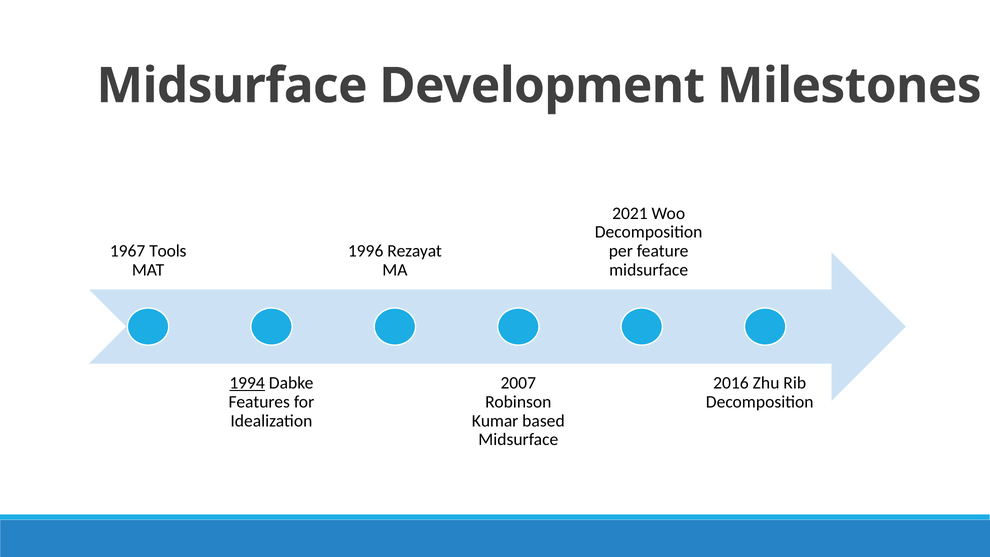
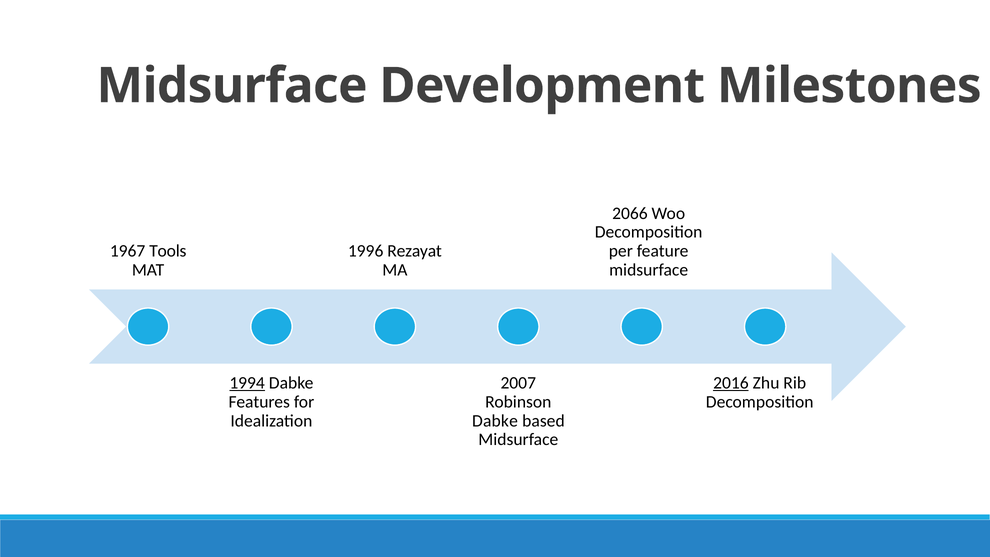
2021: 2021 -> 2066
2016 underline: none -> present
Kumar at (495, 421): Kumar -> Dabke
